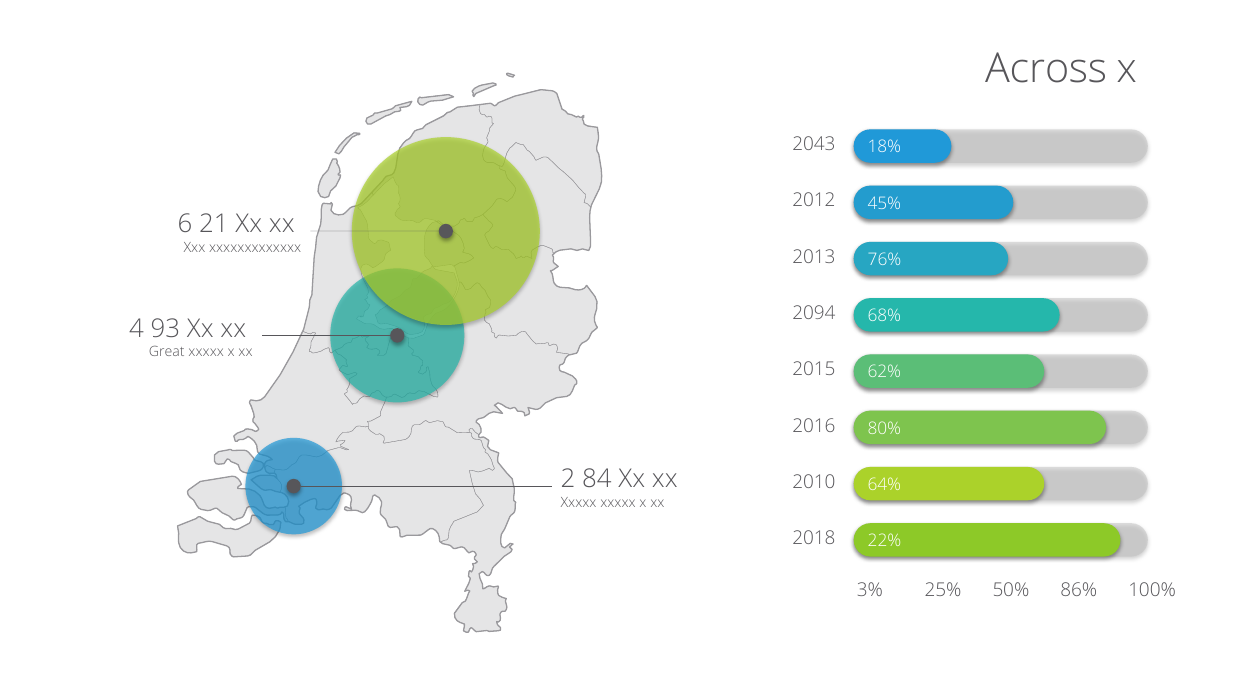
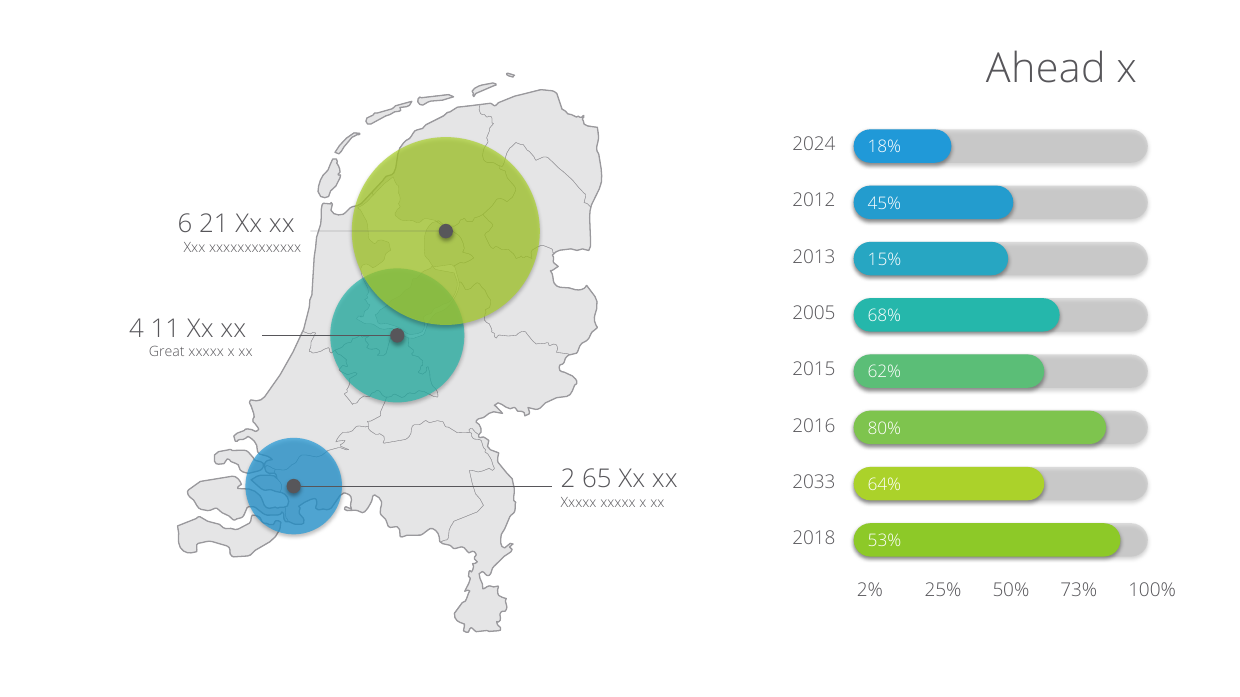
Across: Across -> Ahead
2043: 2043 -> 2024
76%: 76% -> 15%
2094: 2094 -> 2005
93: 93 -> 11
84: 84 -> 65
2010: 2010 -> 2033
22%: 22% -> 53%
3%: 3% -> 2%
86%: 86% -> 73%
